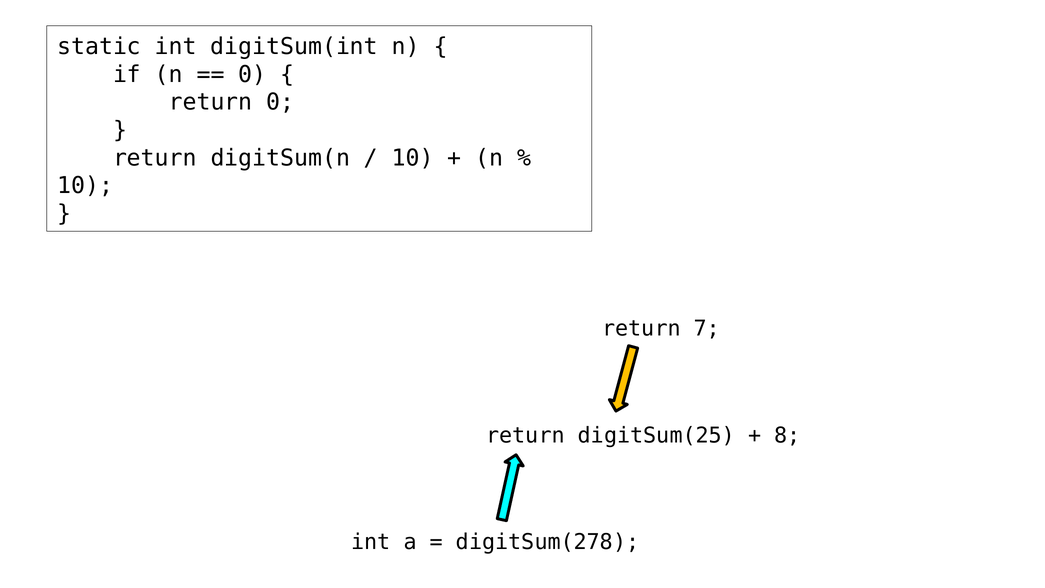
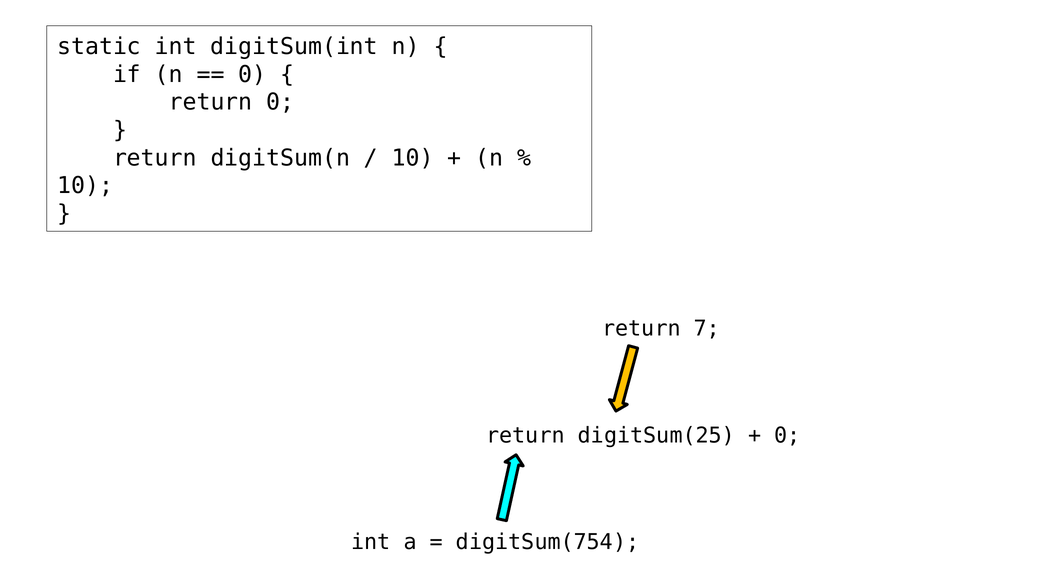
8 at (787, 435): 8 -> 0
digitSum(278: digitSum(278 -> digitSum(754
